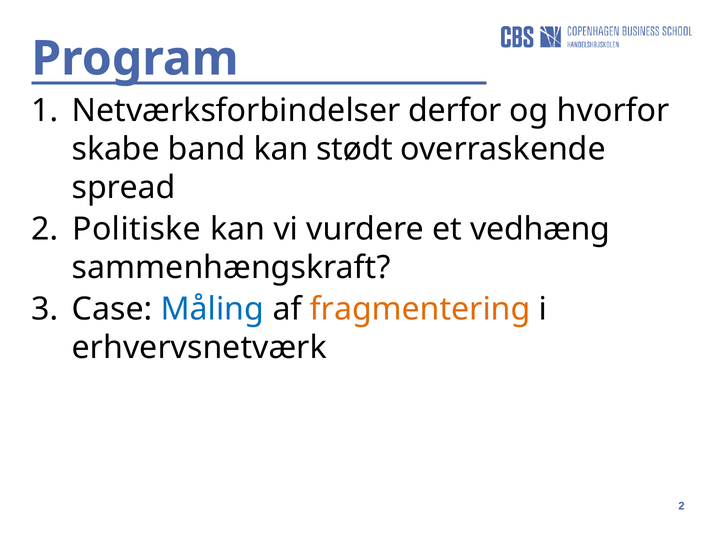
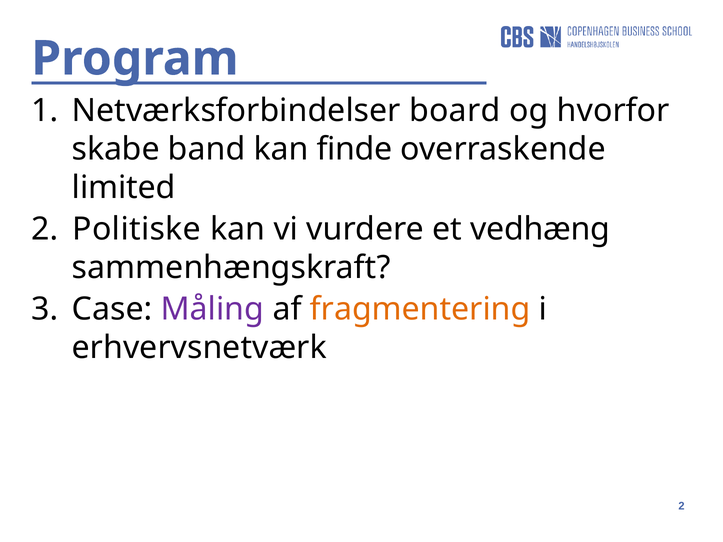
derfor: derfor -> board
stødt: stødt -> finde
spread: spread -> limited
Måling colour: blue -> purple
